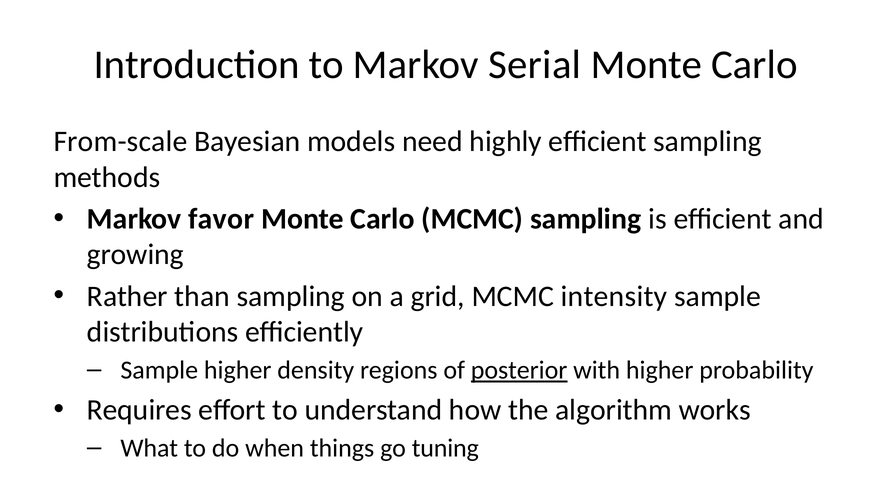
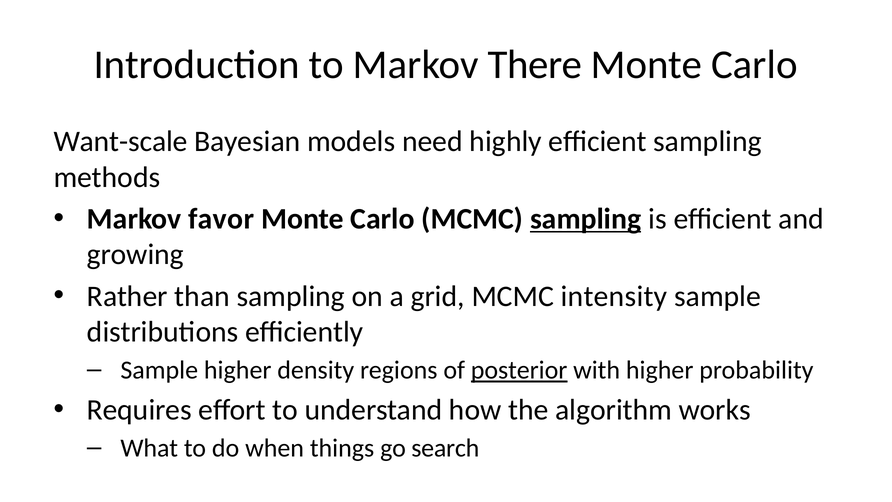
Serial: Serial -> There
From-scale: From-scale -> Want-scale
sampling at (586, 219) underline: none -> present
tuning: tuning -> search
